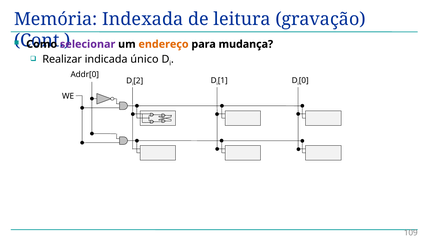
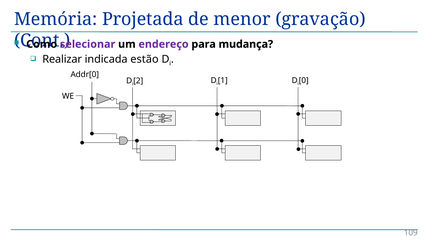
Indexada: Indexada -> Projetada
leitura: leitura -> menor
endereço colour: orange -> purple
único: único -> estão
